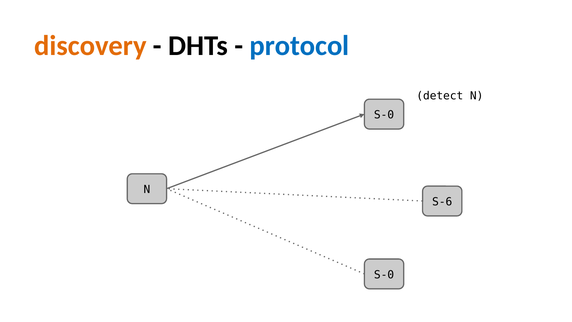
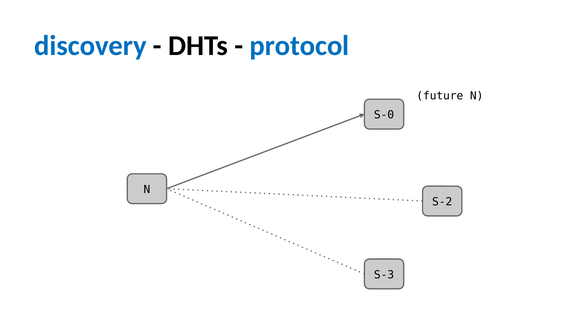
discovery colour: orange -> blue
detect: detect -> future
S-6: S-6 -> S-2
S-0 at (384, 274): S-0 -> S-3
